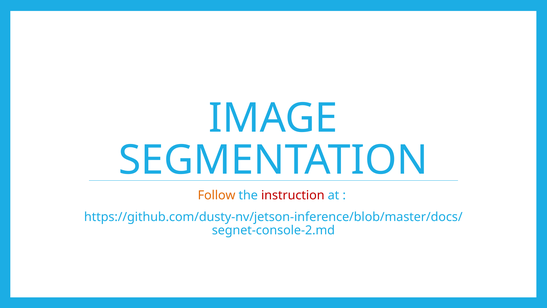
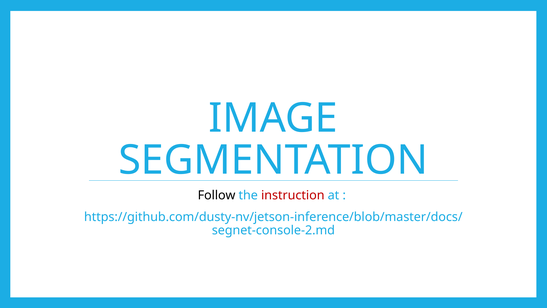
Follow colour: orange -> black
